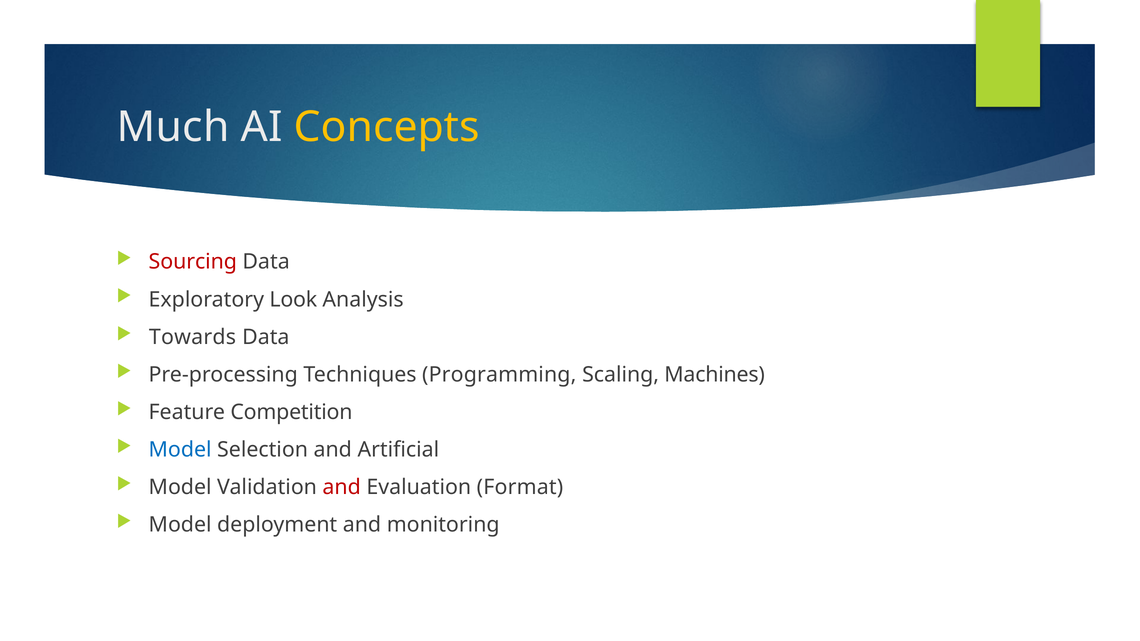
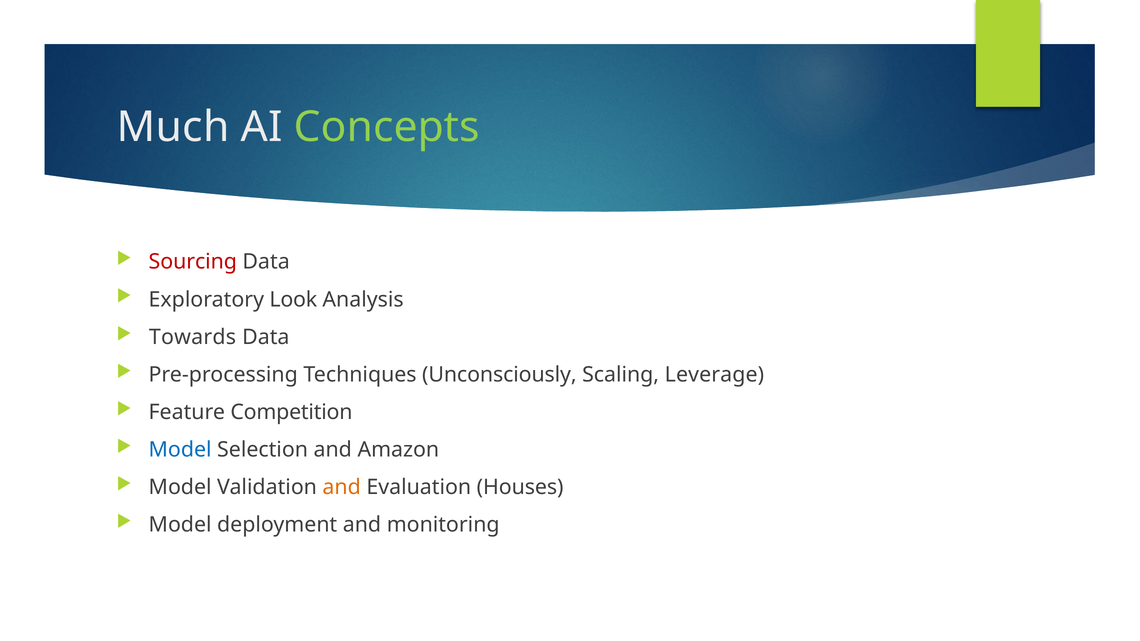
Concepts colour: yellow -> light green
Programming: Programming -> Unconsciously
Machines: Machines -> Leverage
Artificial: Artificial -> Amazon
and at (342, 487) colour: red -> orange
Format: Format -> Houses
